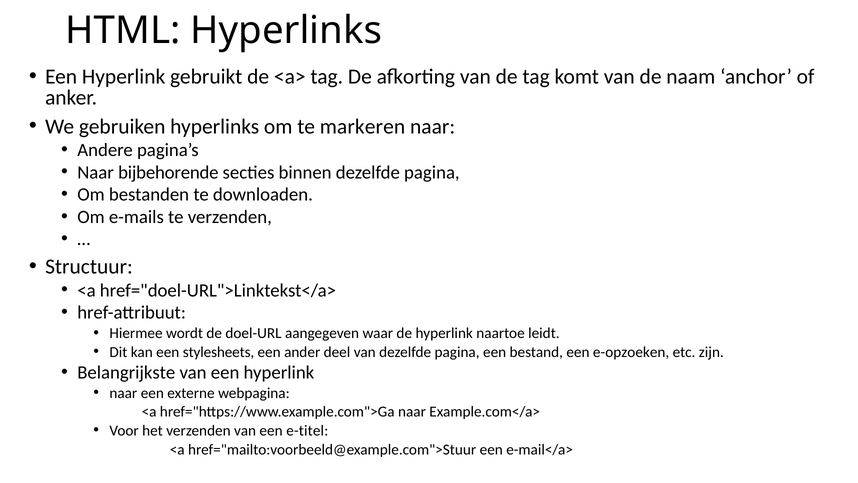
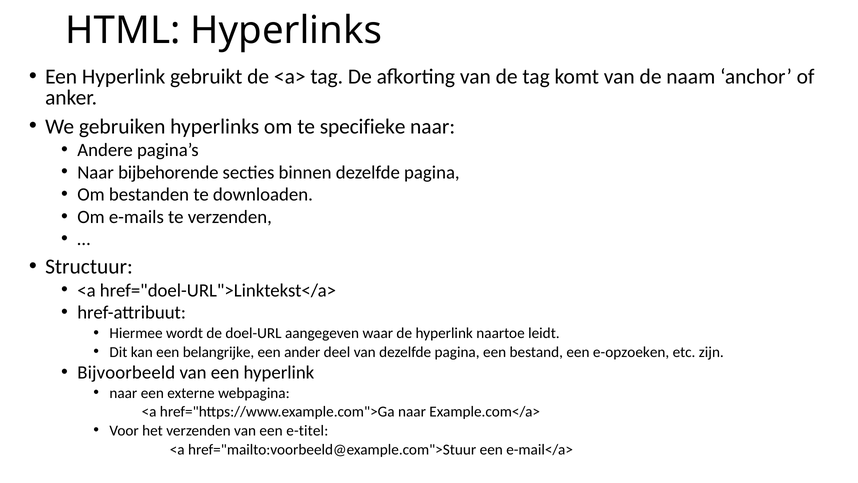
markeren: markeren -> specifieke
stylesheets: stylesheets -> belangrijke
Belangrijkste: Belangrijkste -> Bijvoorbeeld
